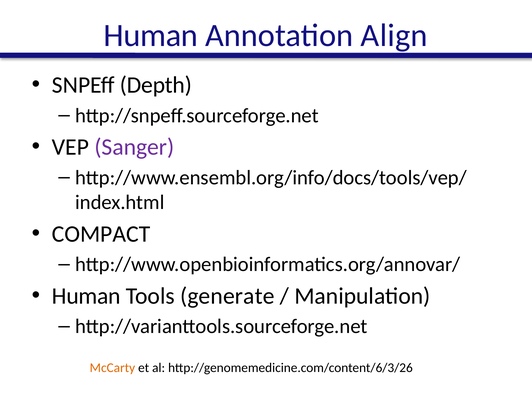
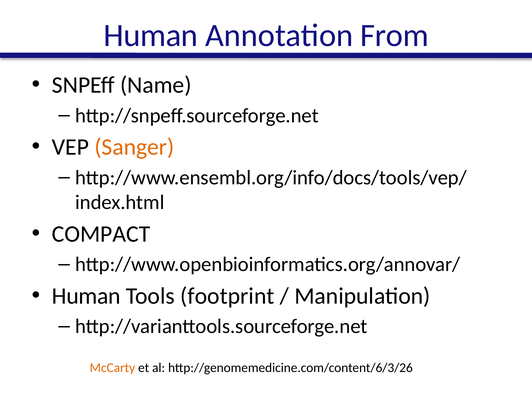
Align: Align -> From
Depth: Depth -> Name
Sanger colour: purple -> orange
generate: generate -> footprint
